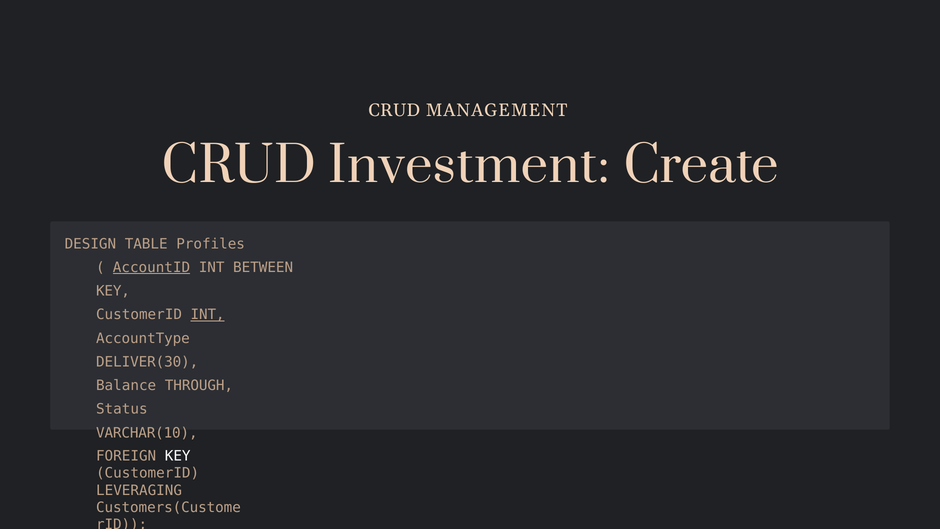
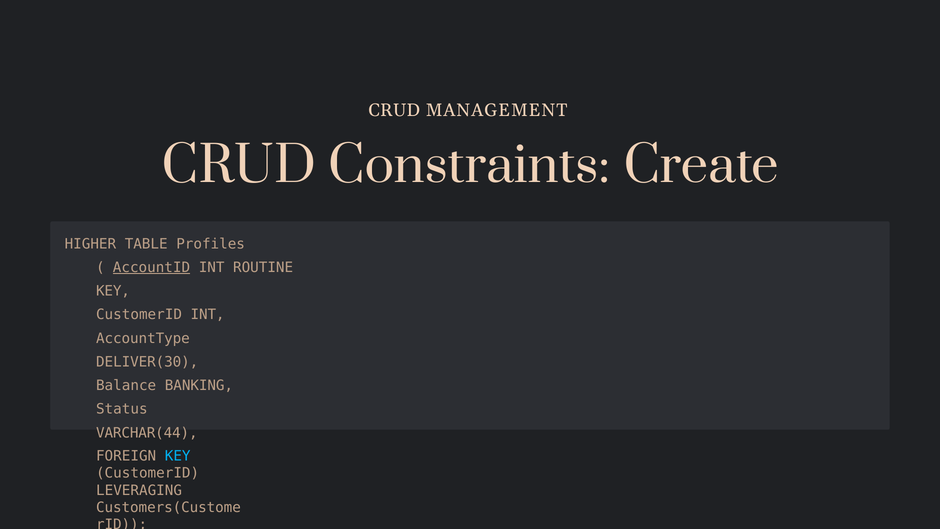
Investment: Investment -> Constraints
DESIGN: DESIGN -> HIGHER
BETWEEN: BETWEEN -> ROUTINE
INT at (208, 315) underline: present -> none
THROUGH: THROUGH -> BANKING
VARCHAR(10: VARCHAR(10 -> VARCHAR(44
KEY at (178, 456) colour: white -> light blue
